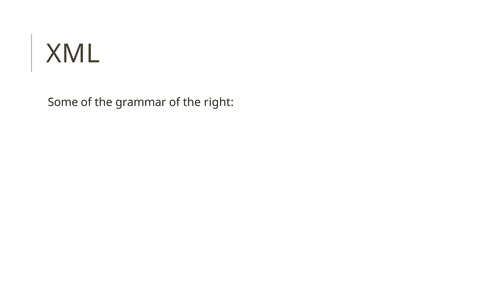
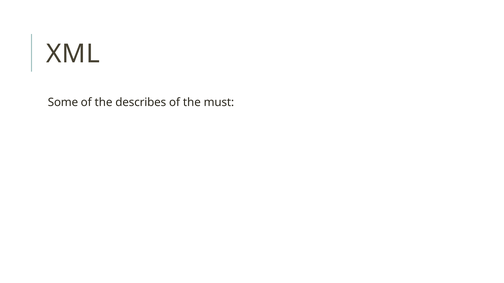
grammar: grammar -> describes
right: right -> must
